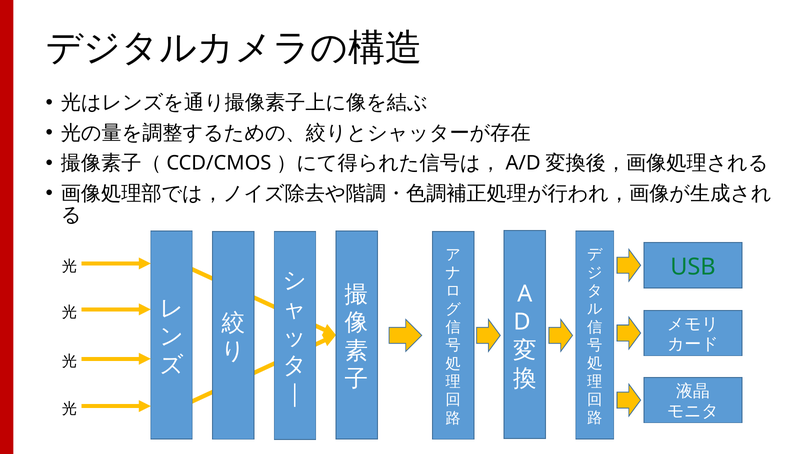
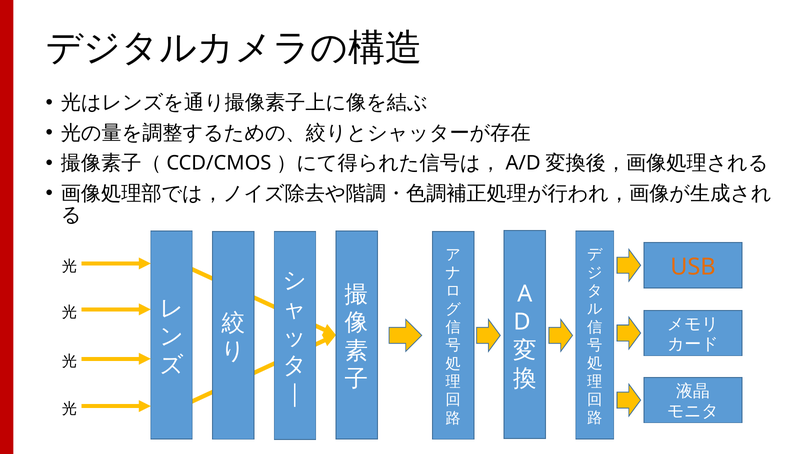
USB colour: green -> orange
